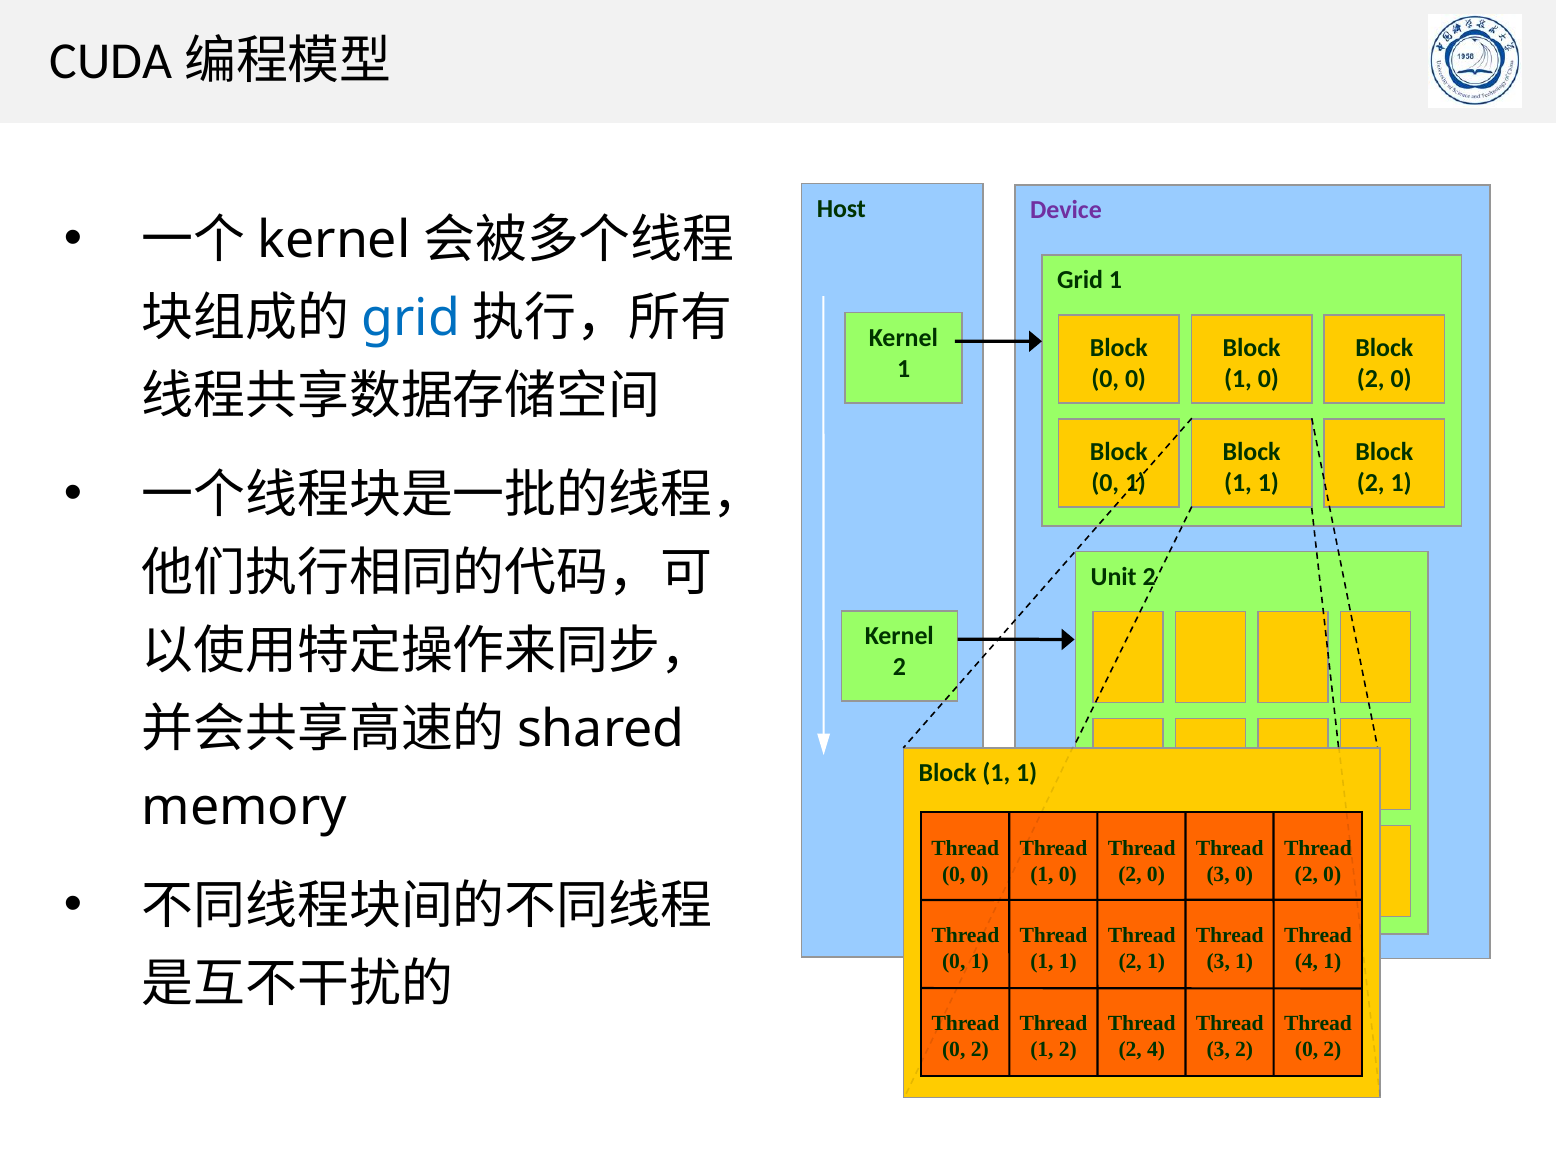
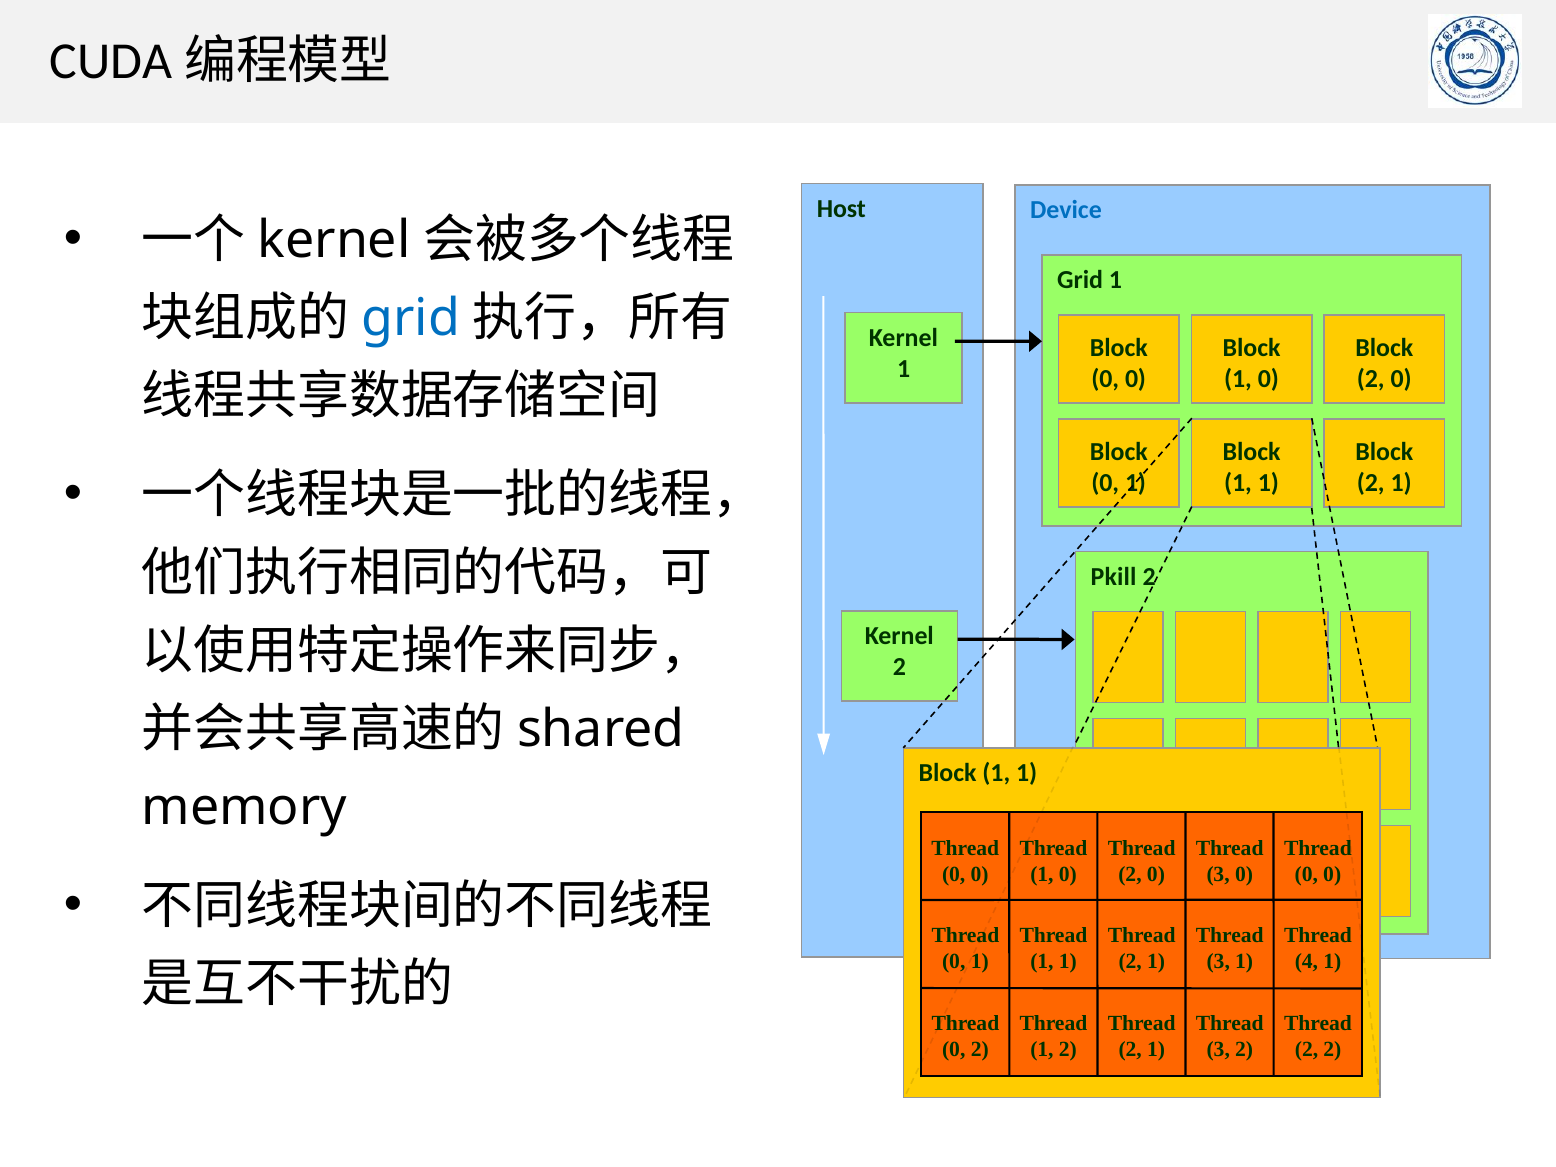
Device colour: purple -> blue
Unit: Unit -> Pkill
2 at (1306, 874): 2 -> 0
4 at (1156, 1050): 4 -> 1
0 at (1307, 1050): 0 -> 2
